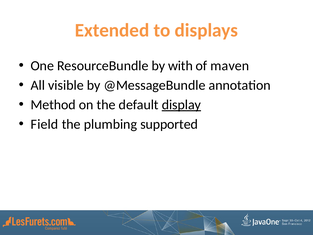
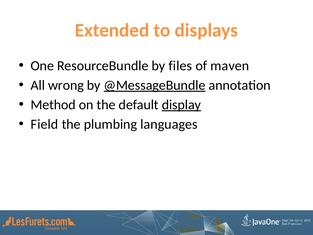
with: with -> files
visible: visible -> wrong
@MessageBundle underline: none -> present
supported: supported -> languages
